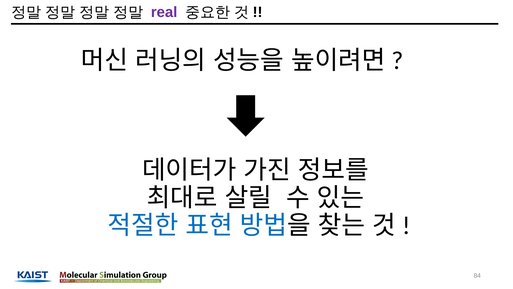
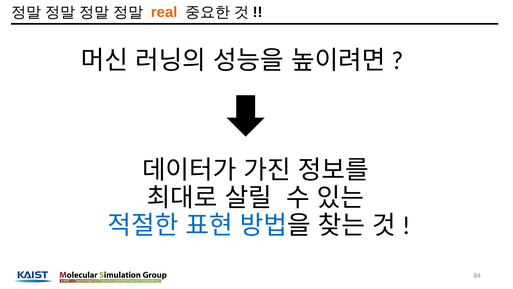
real colour: purple -> orange
